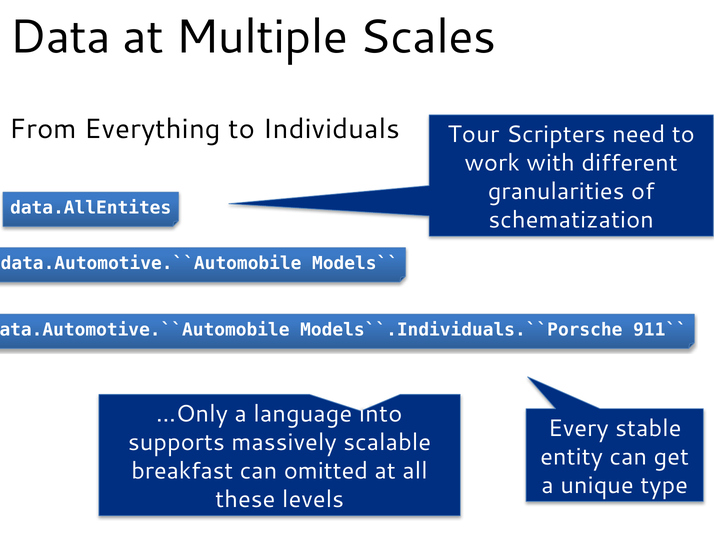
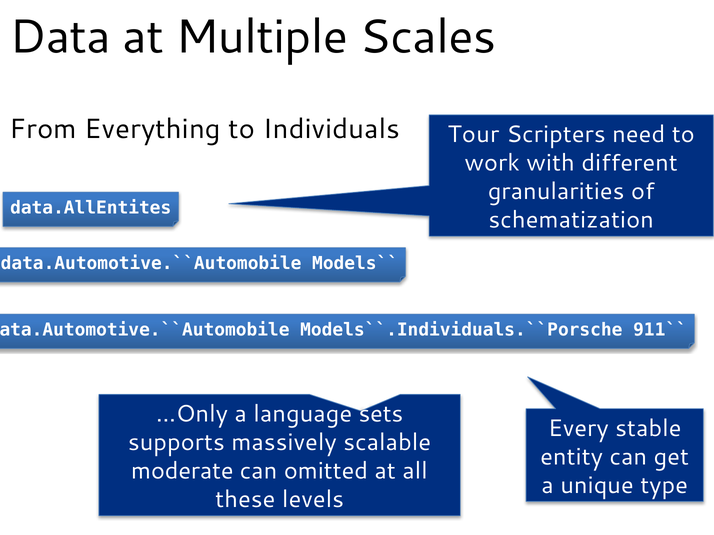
into: into -> sets
breakfast: breakfast -> moderate
